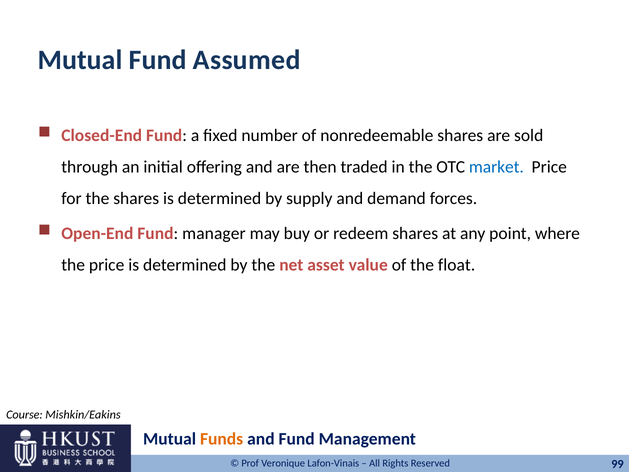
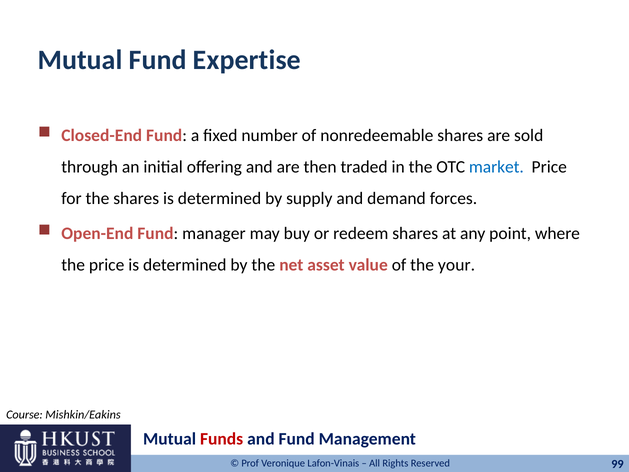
Assumed: Assumed -> Expertise
float: float -> your
Funds colour: orange -> red
